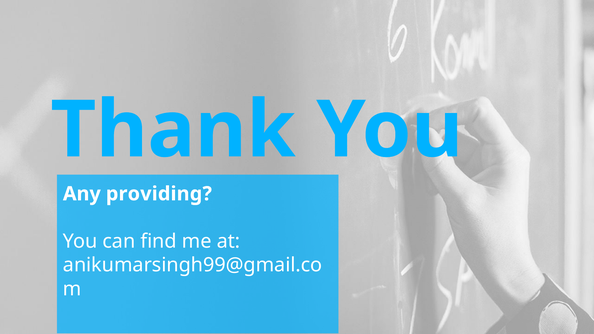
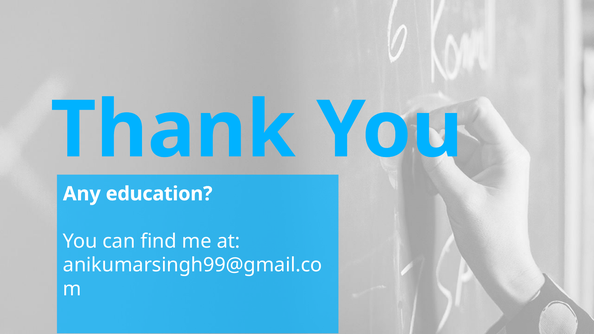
providing: providing -> education
